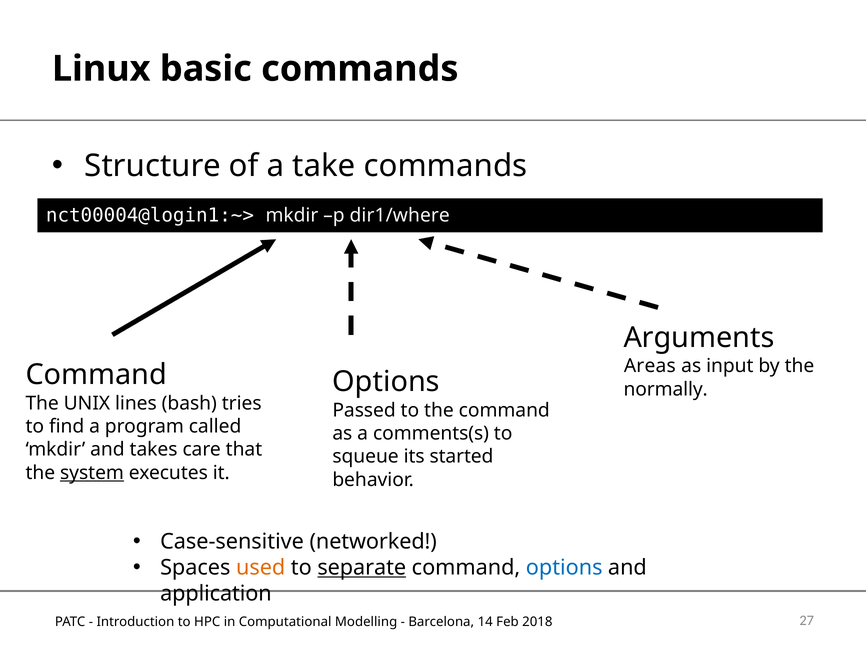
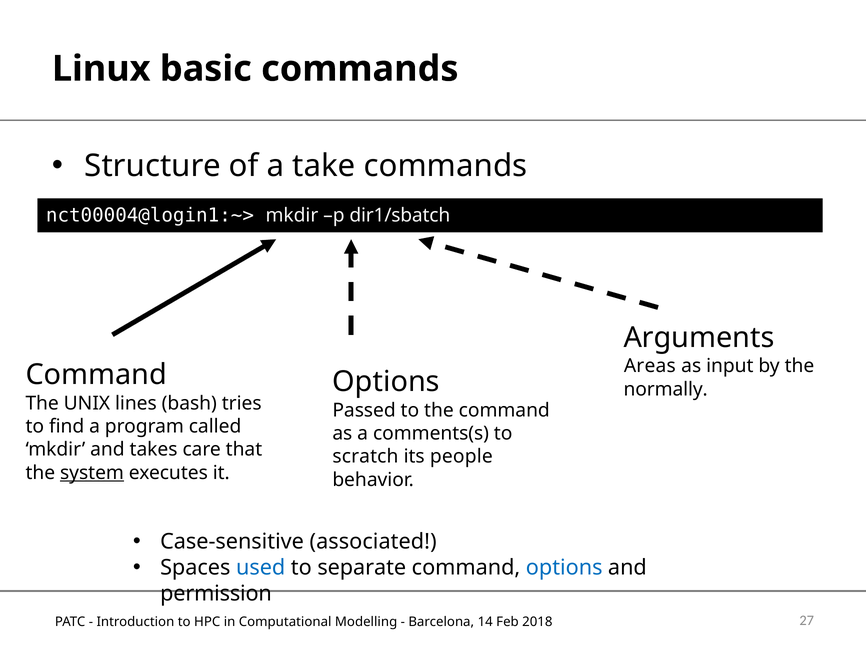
dir1/where: dir1/where -> dir1/sbatch
squeue: squeue -> scratch
started: started -> people
networked: networked -> associated
used colour: orange -> blue
separate underline: present -> none
application: application -> permission
